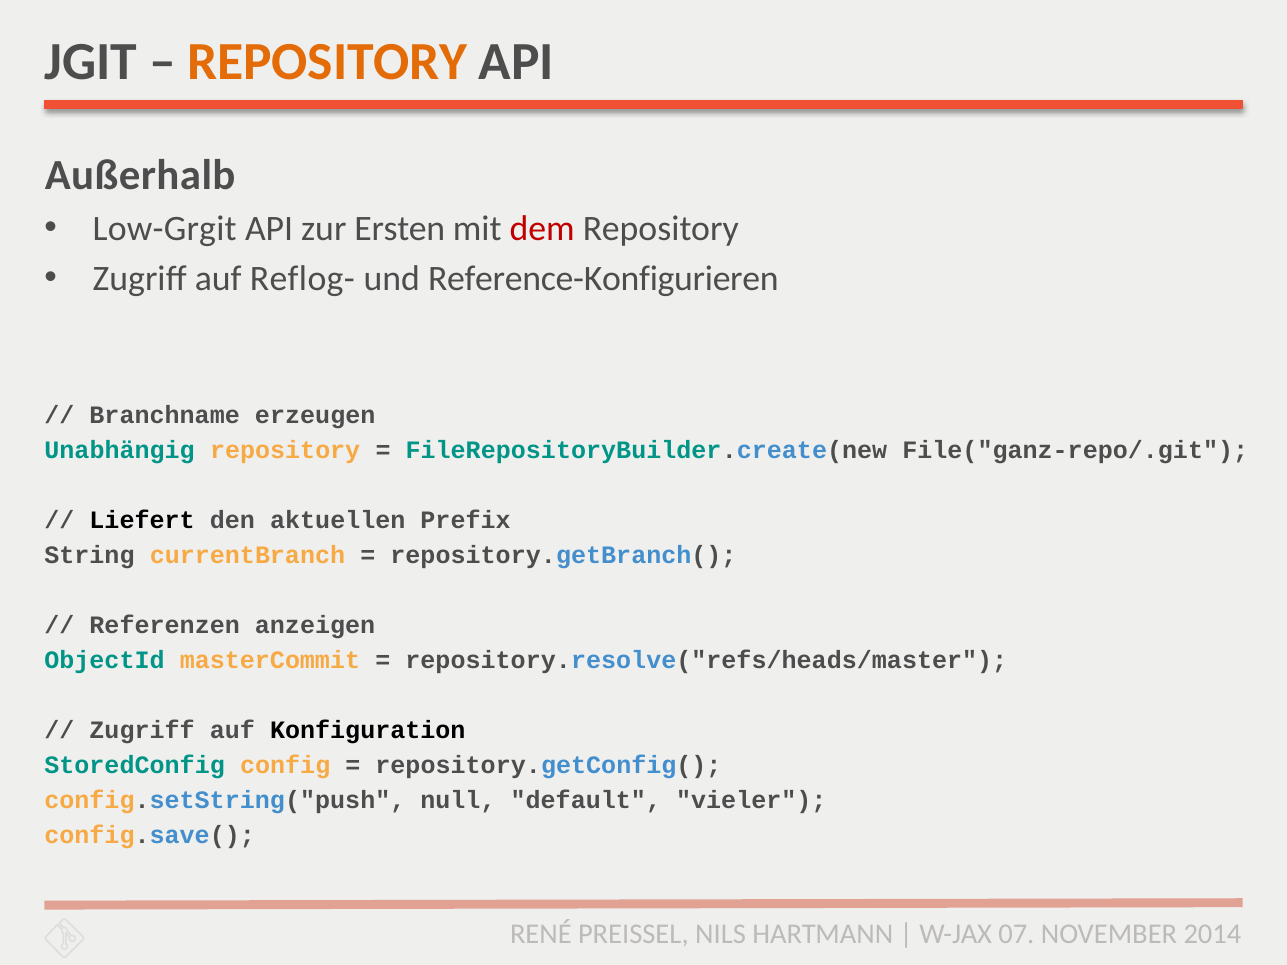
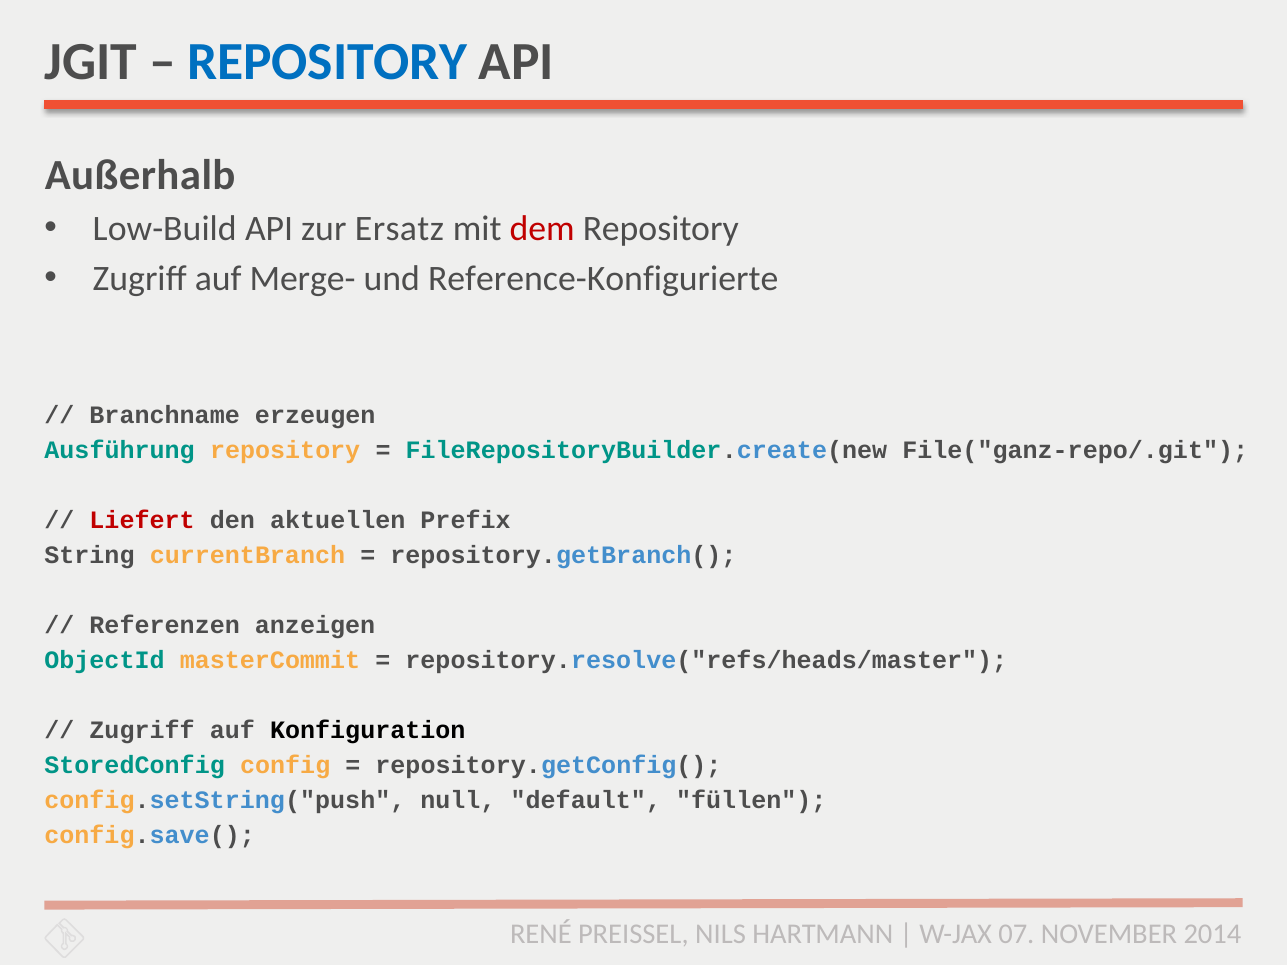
REPOSITORY at (327, 62) colour: orange -> blue
Low-Grgit: Low-Grgit -> Low-Build
Ersten: Ersten -> Ersatz
Reflog-: Reflog- -> Merge-
Reference-Konfigurieren: Reference-Konfigurieren -> Reference-Konfigurierte
Unabhängig: Unabhängig -> Ausführung
Liefert colour: black -> red
vieler: vieler -> füllen
